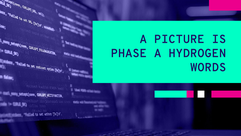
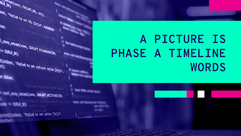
HYDROGEN: HYDROGEN -> TIMELINE
